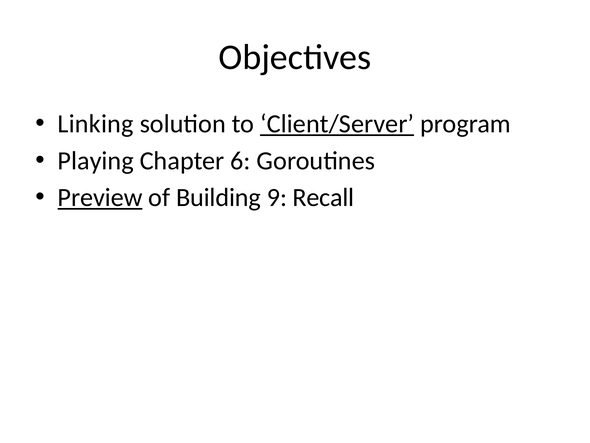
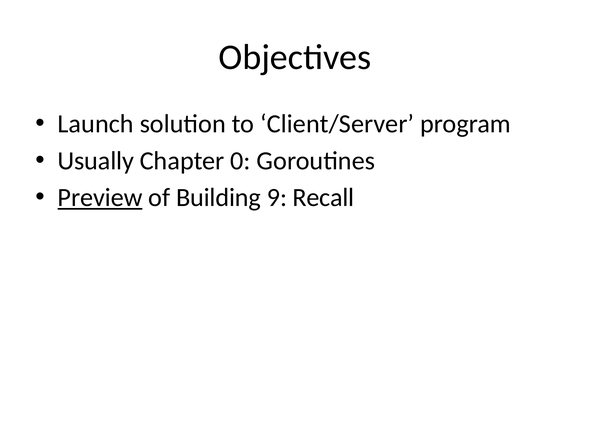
Linking: Linking -> Launch
Client/Server underline: present -> none
Playing: Playing -> Usually
6: 6 -> 0
